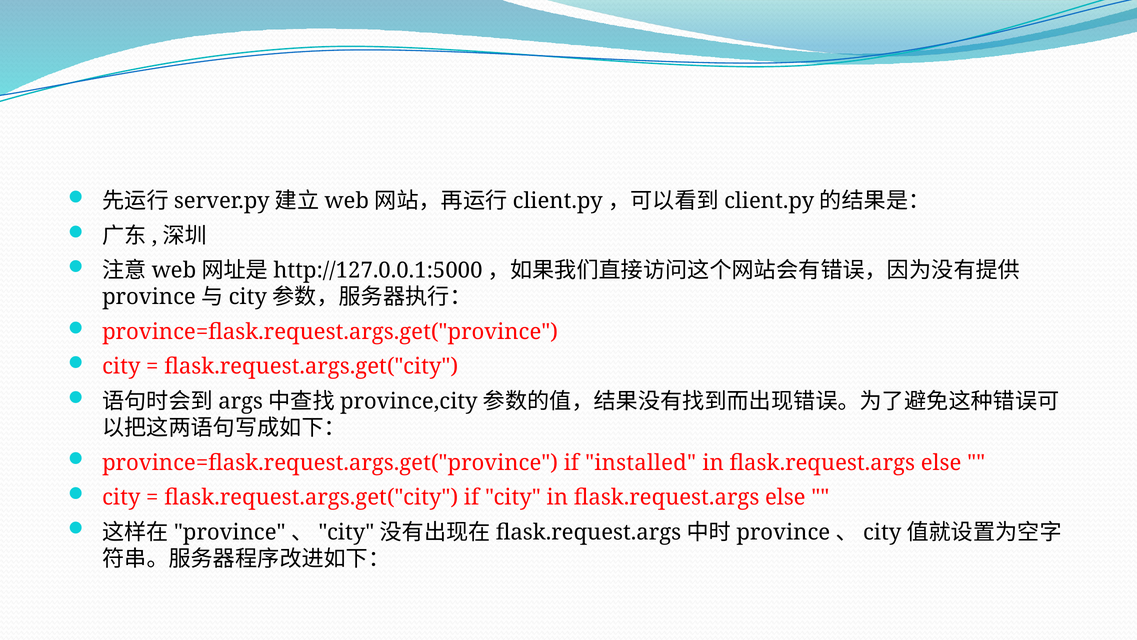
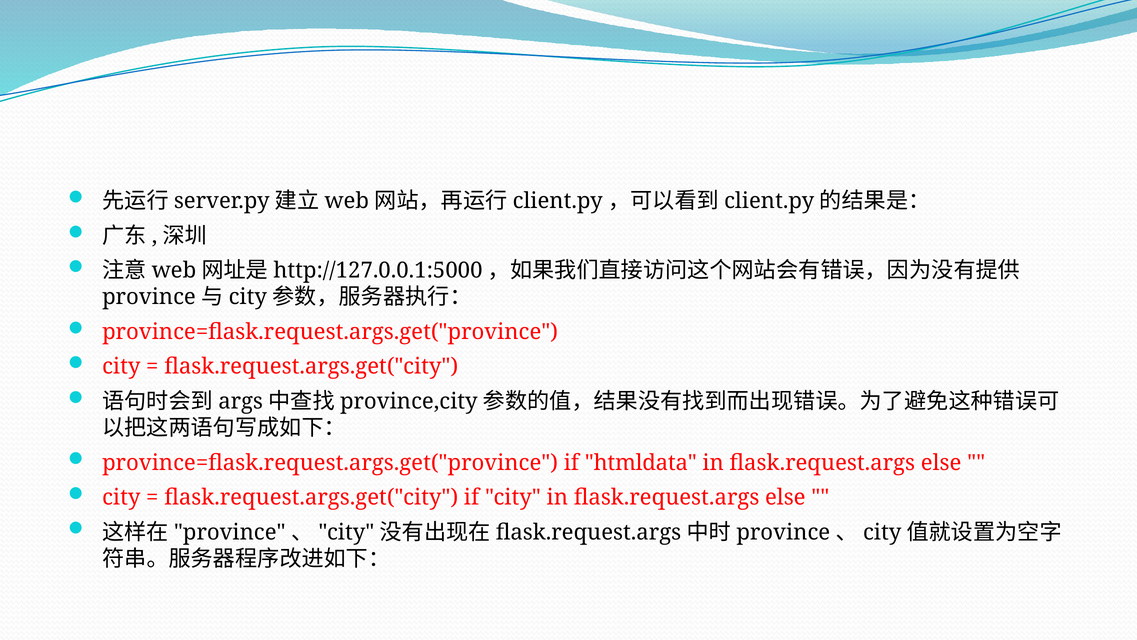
installed: installed -> htmldata
